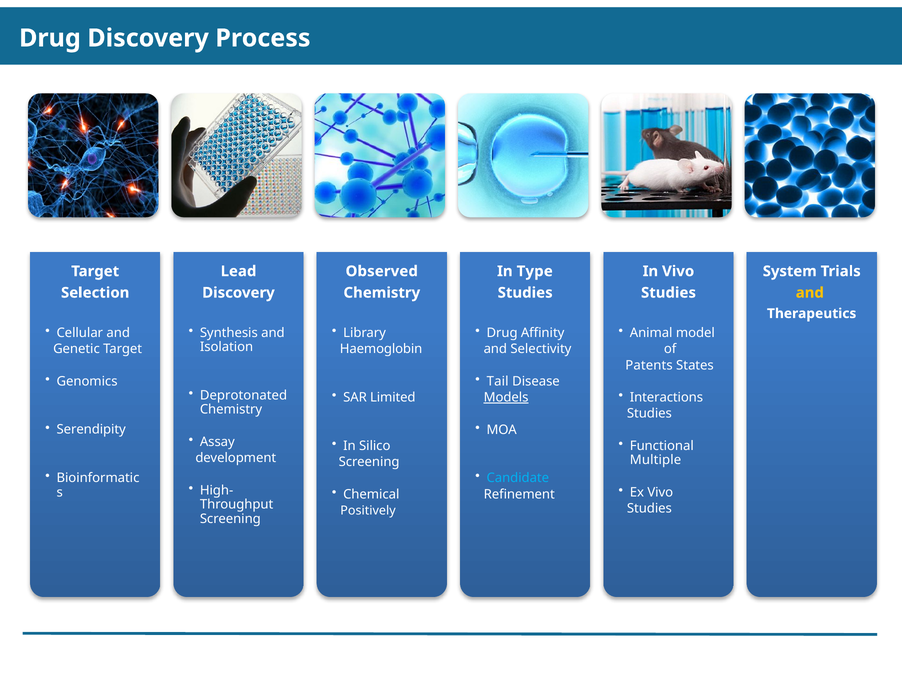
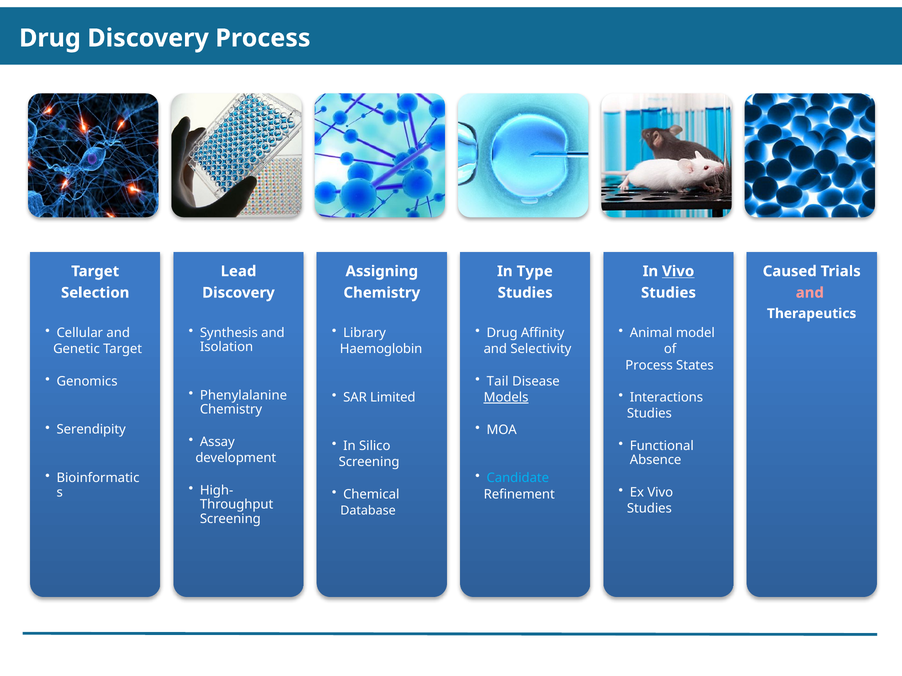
Observed: Observed -> Assigning
Vivo at (678, 271) underline: none -> present
System: System -> Caused
and at (810, 293) colour: yellow -> pink
Patents at (649, 365): Patents -> Process
Deprotonated: Deprotonated -> Phenylalanine
Multiple: Multiple -> Absence
Positively: Positively -> Database
